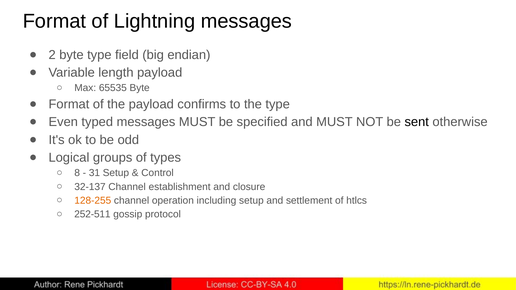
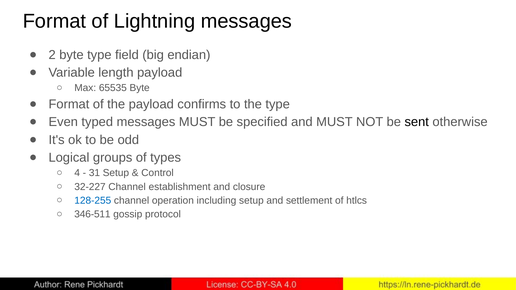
8: 8 -> 4
32-137: 32-137 -> 32-227
128-255 colour: orange -> blue
252-511: 252-511 -> 346-511
